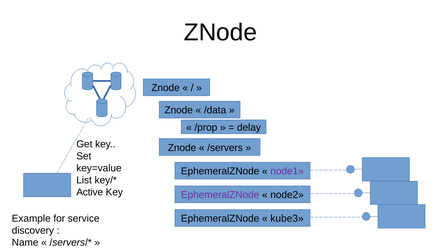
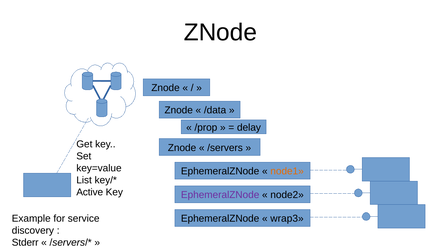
node1 colour: purple -> orange
kube3: kube3 -> wrap3
Name: Name -> Stderr
